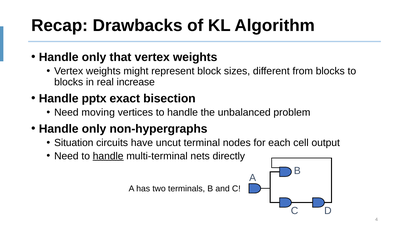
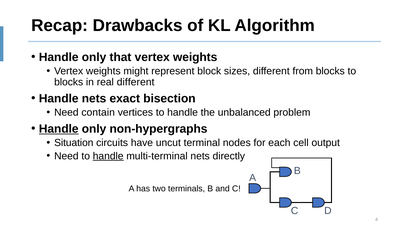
real increase: increase -> different
Handle pptx: pptx -> nets
moving: moving -> contain
Handle at (59, 129) underline: none -> present
